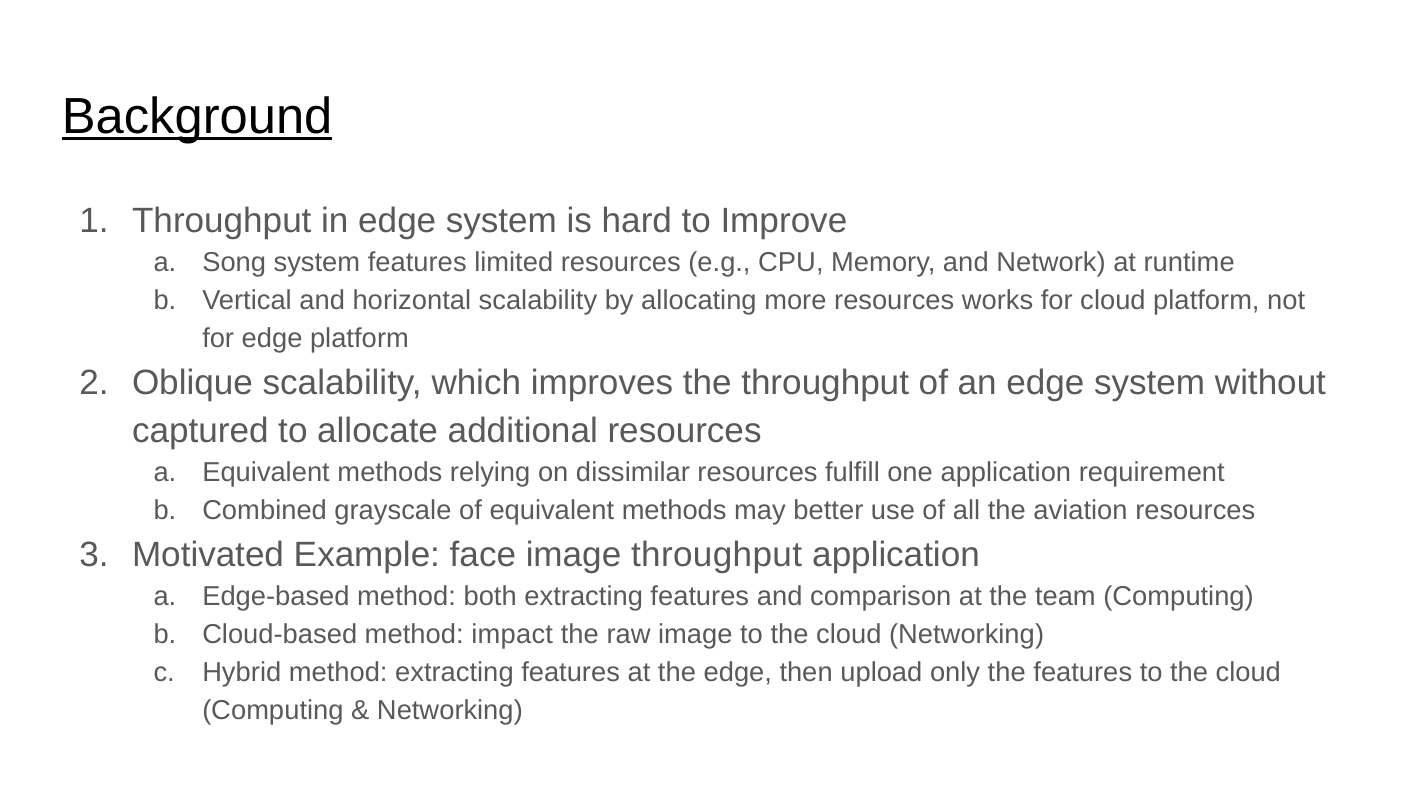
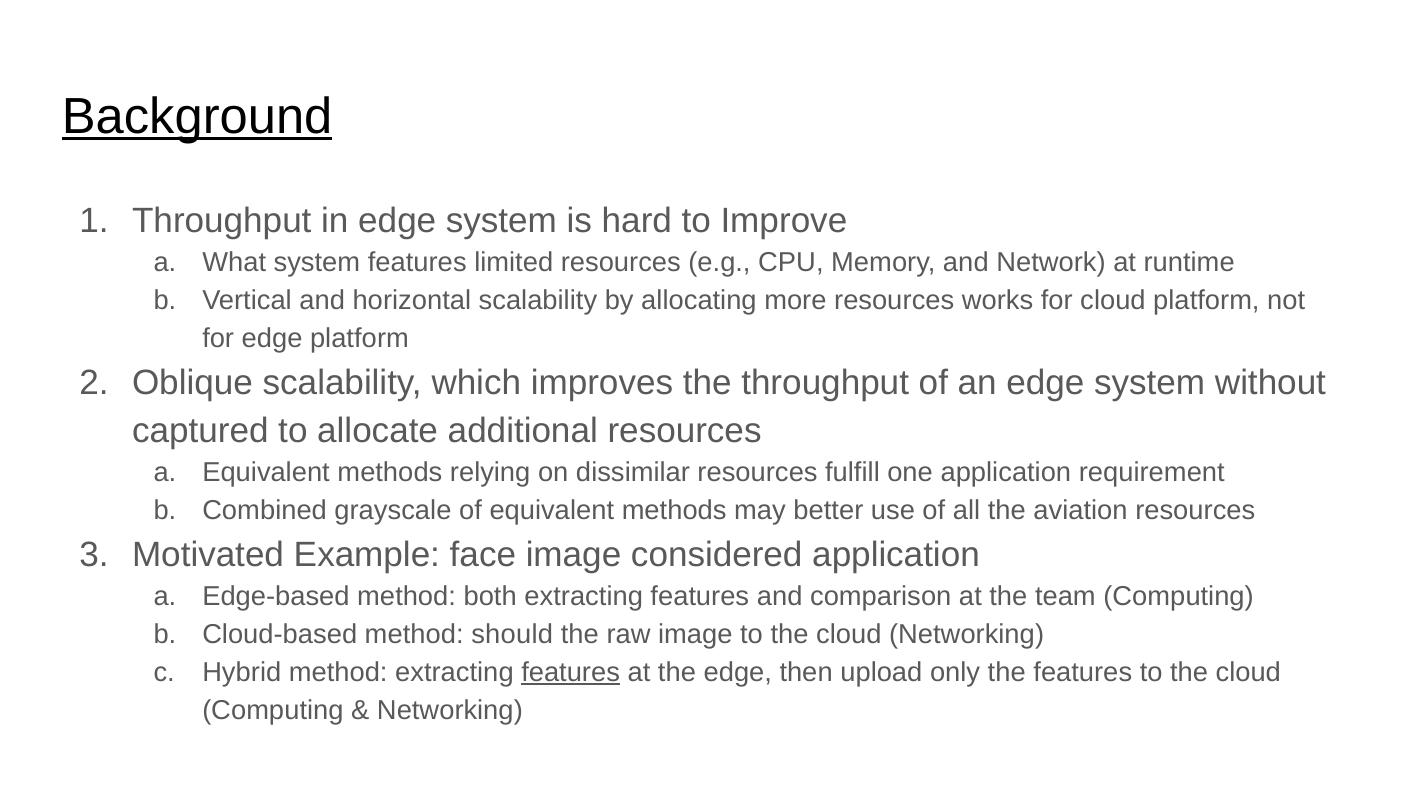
Song: Song -> What
image throughput: throughput -> considered
impact: impact -> should
features at (571, 672) underline: none -> present
